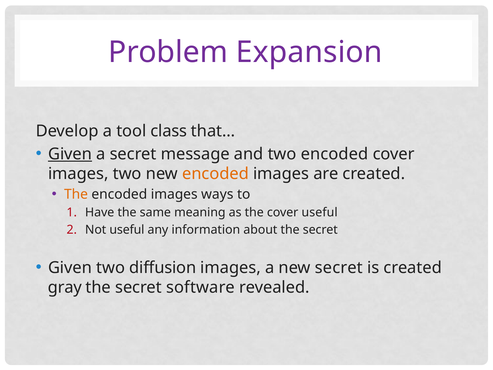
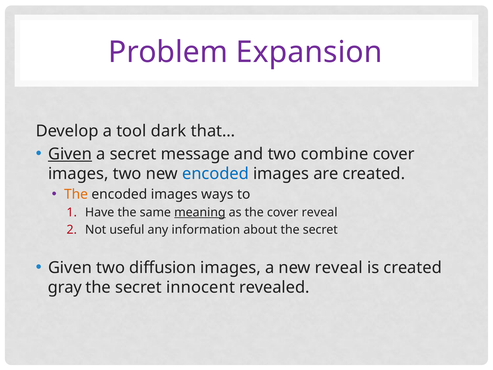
class: class -> dark
two encoded: encoded -> combine
encoded at (215, 174) colour: orange -> blue
meaning underline: none -> present
cover useful: useful -> reveal
new secret: secret -> reveal
software: software -> innocent
